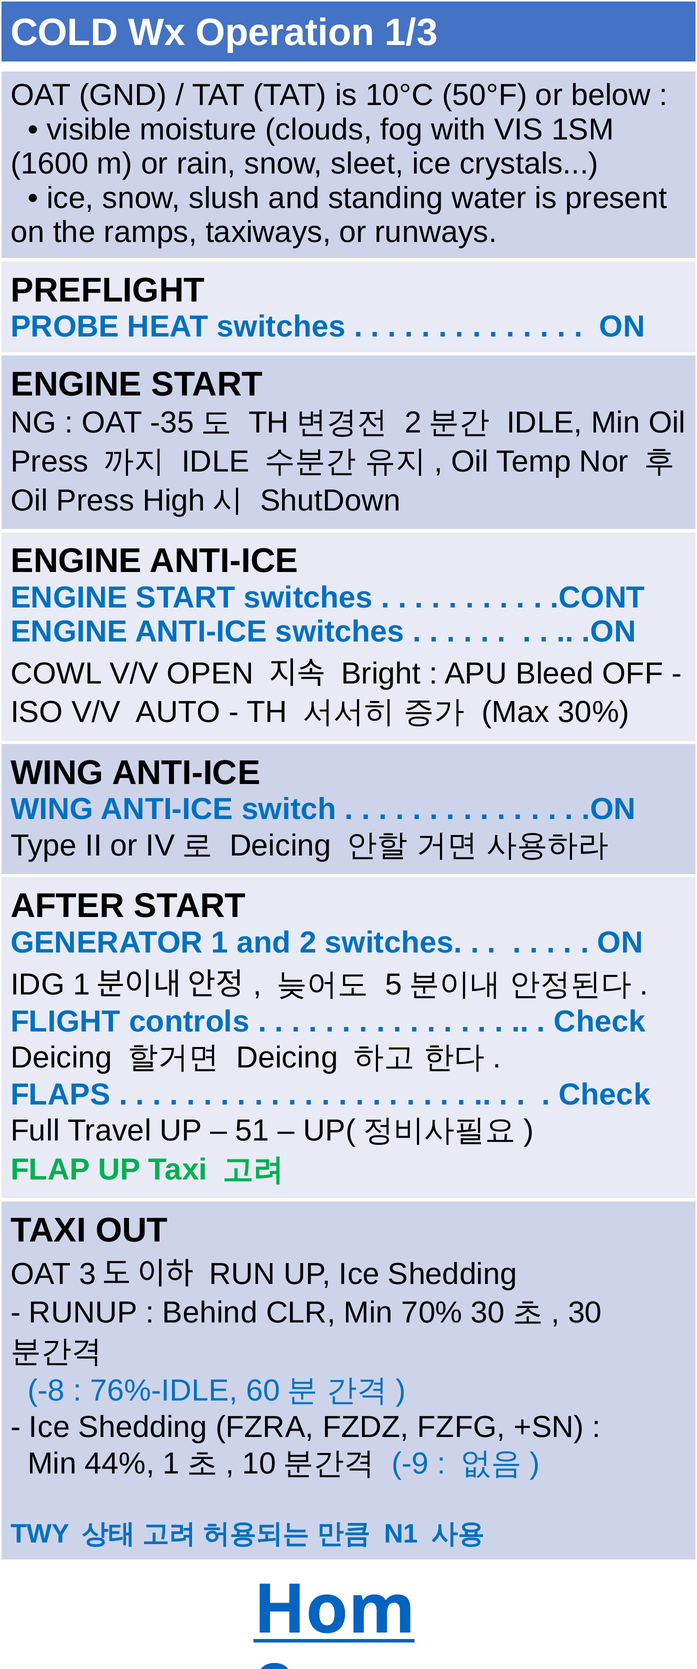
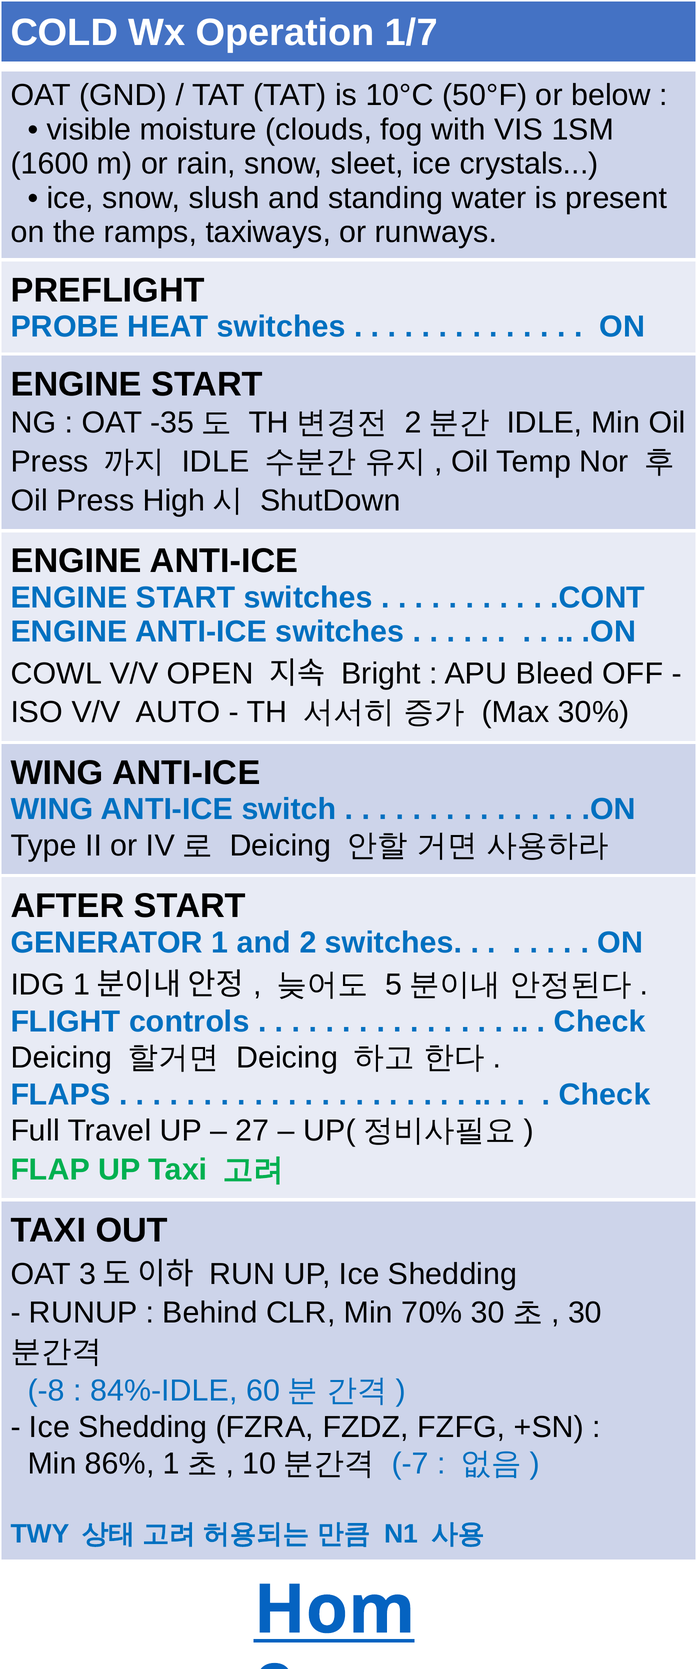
1/3: 1/3 -> 1/7
51: 51 -> 27
76%-IDLE: 76%-IDLE -> 84%-IDLE
44%: 44% -> 86%
-9: -9 -> -7
